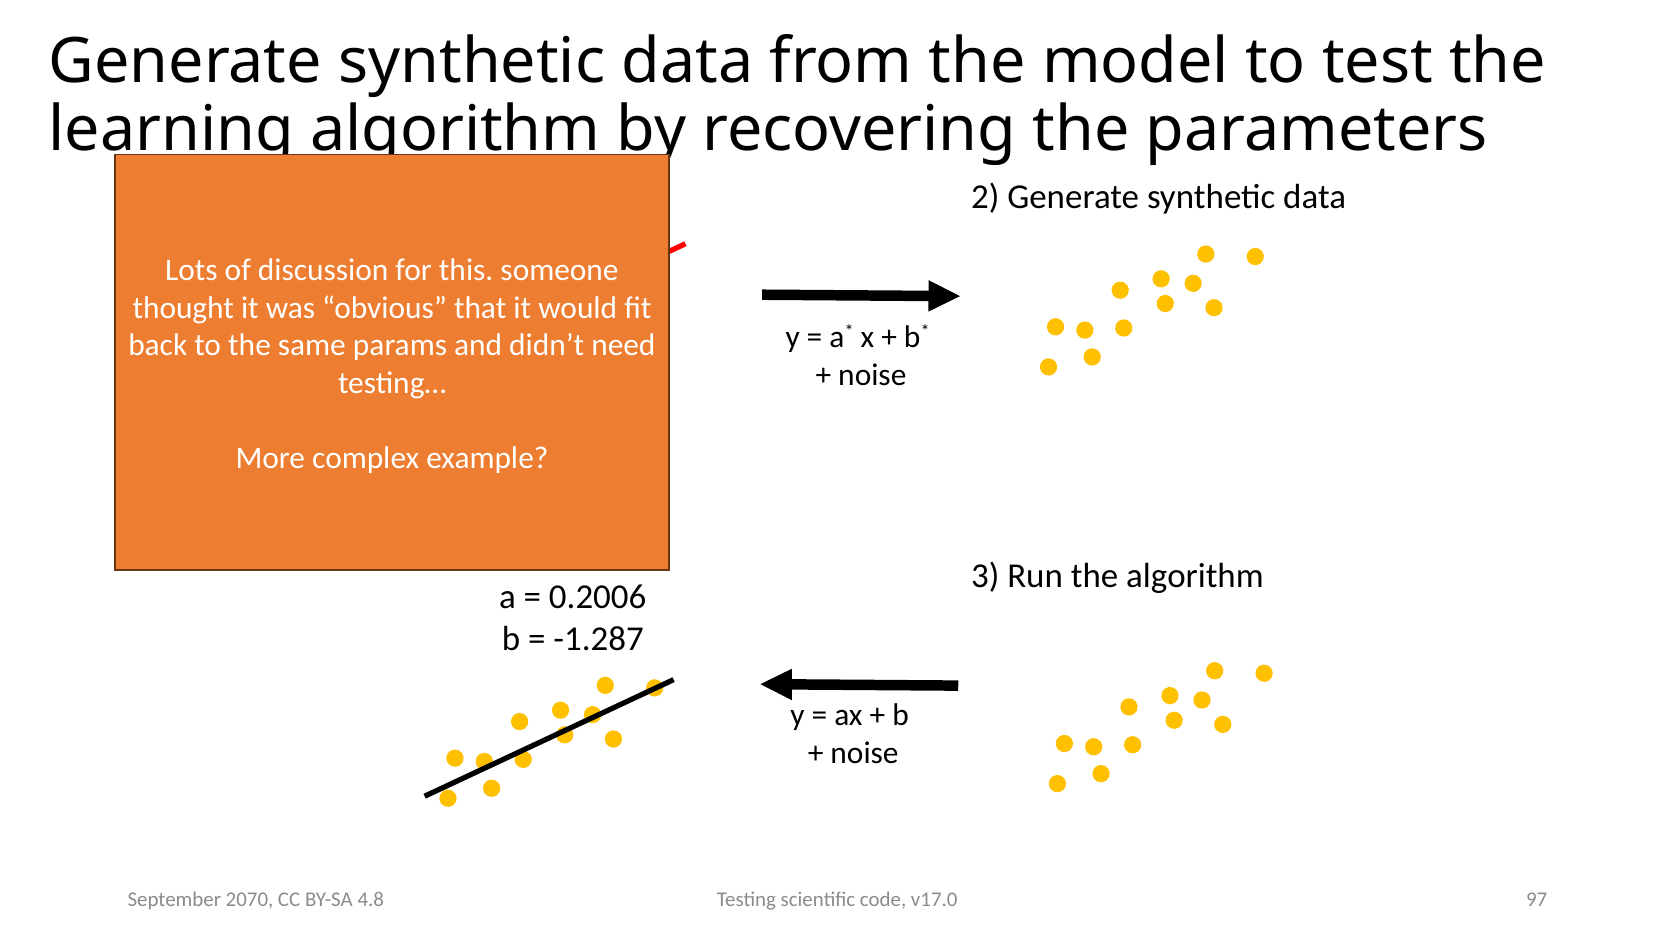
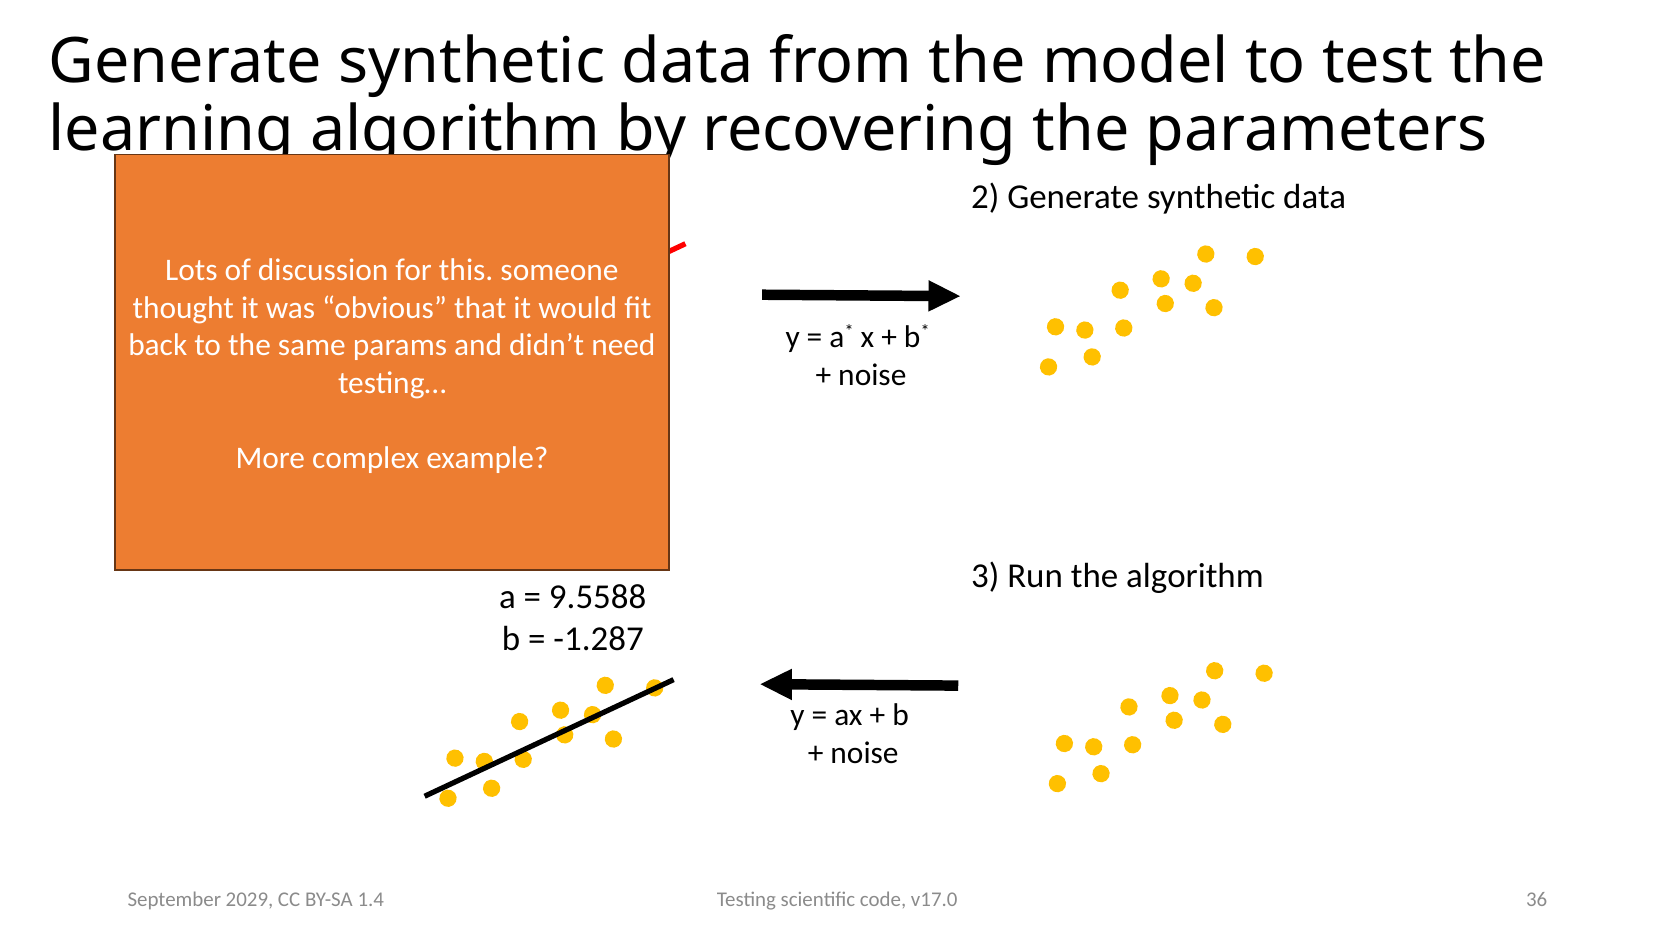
0.2006: 0.2006 -> 9.5588
97: 97 -> 36
2070: 2070 -> 2029
4.8: 4.8 -> 1.4
